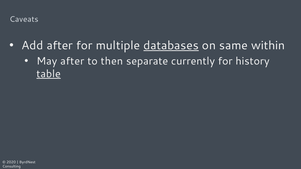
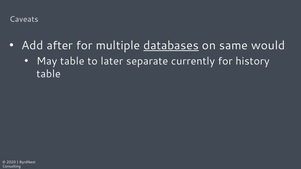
within: within -> would
May after: after -> table
then: then -> later
table at (49, 74) underline: present -> none
